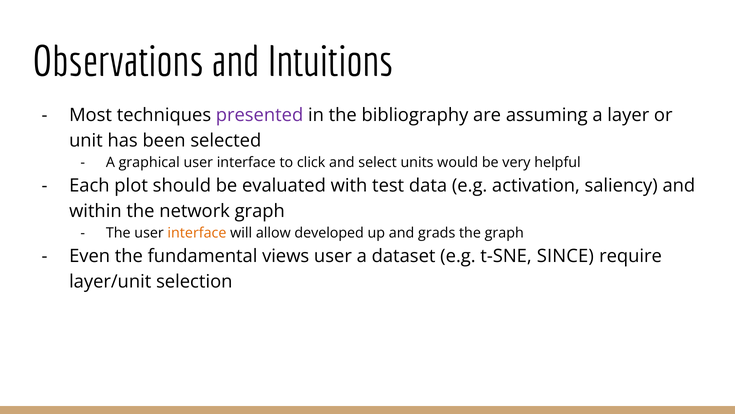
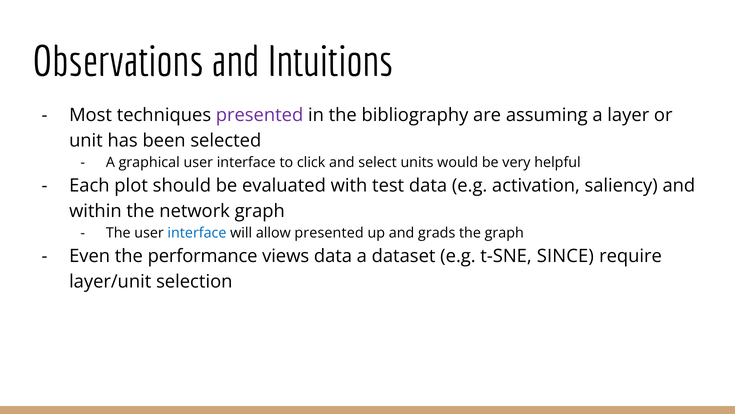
interface at (197, 233) colour: orange -> blue
allow developed: developed -> presented
fundamental: fundamental -> performance
views user: user -> data
